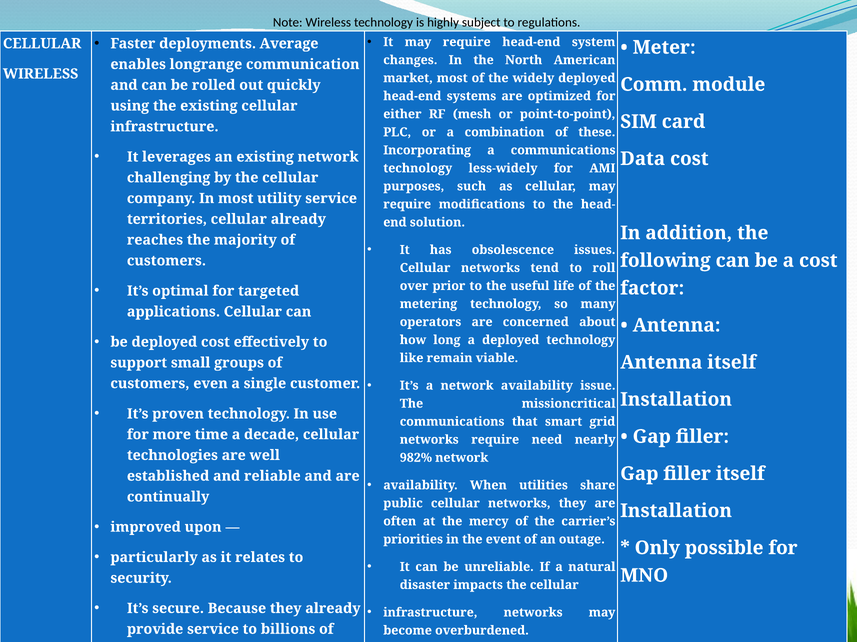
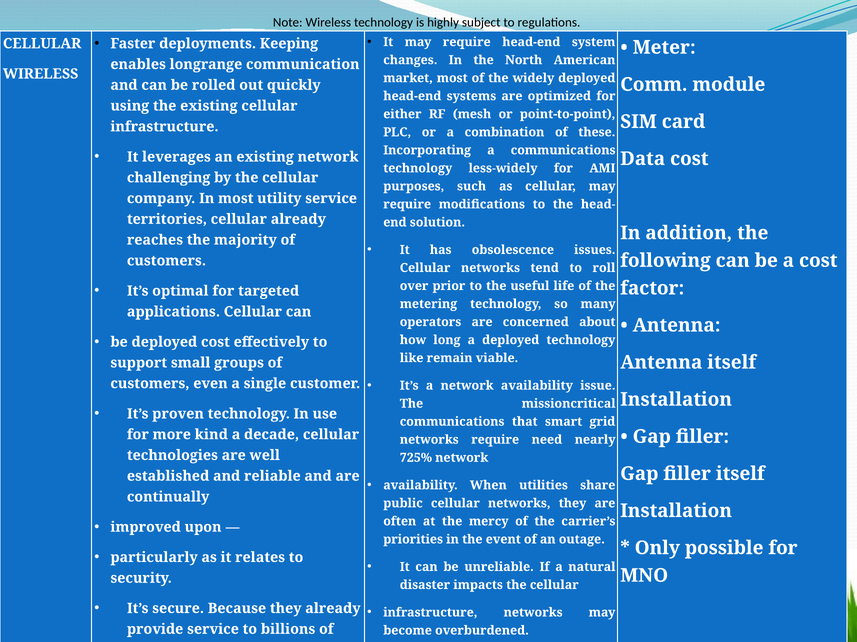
Average: Average -> Keeping
time: time -> kind
982%: 982% -> 725%
